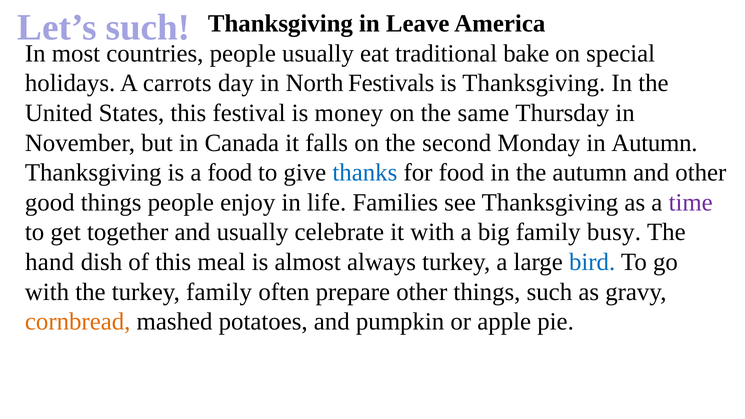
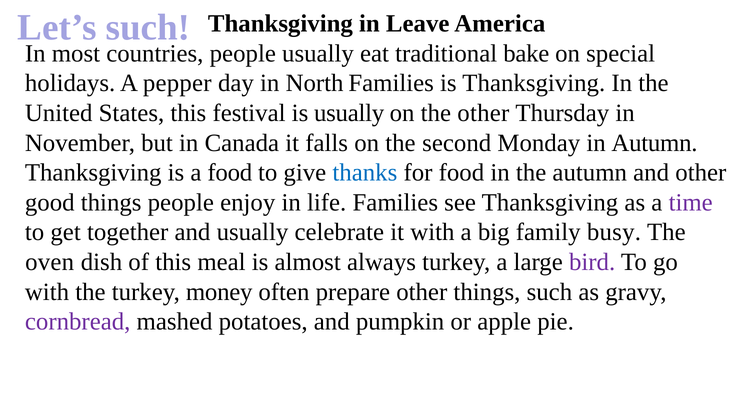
carrots: carrots -> pepper
North Festivals: Festivals -> Families
is money: money -> usually
the same: same -> other
hand: hand -> oven
bird colour: blue -> purple
turkey family: family -> money
cornbread colour: orange -> purple
